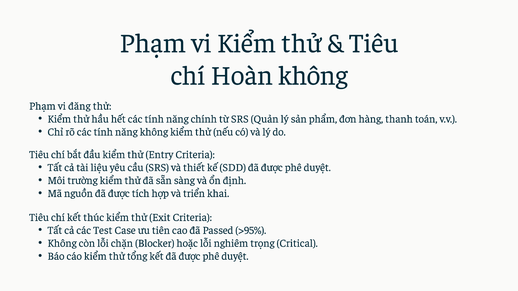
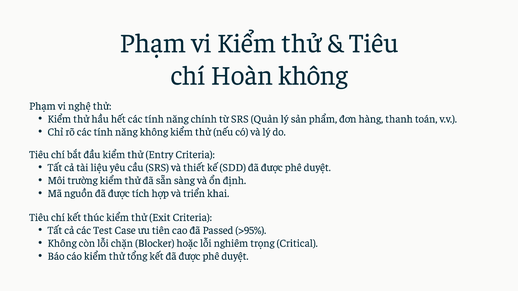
đăng: đăng -> nghệ
